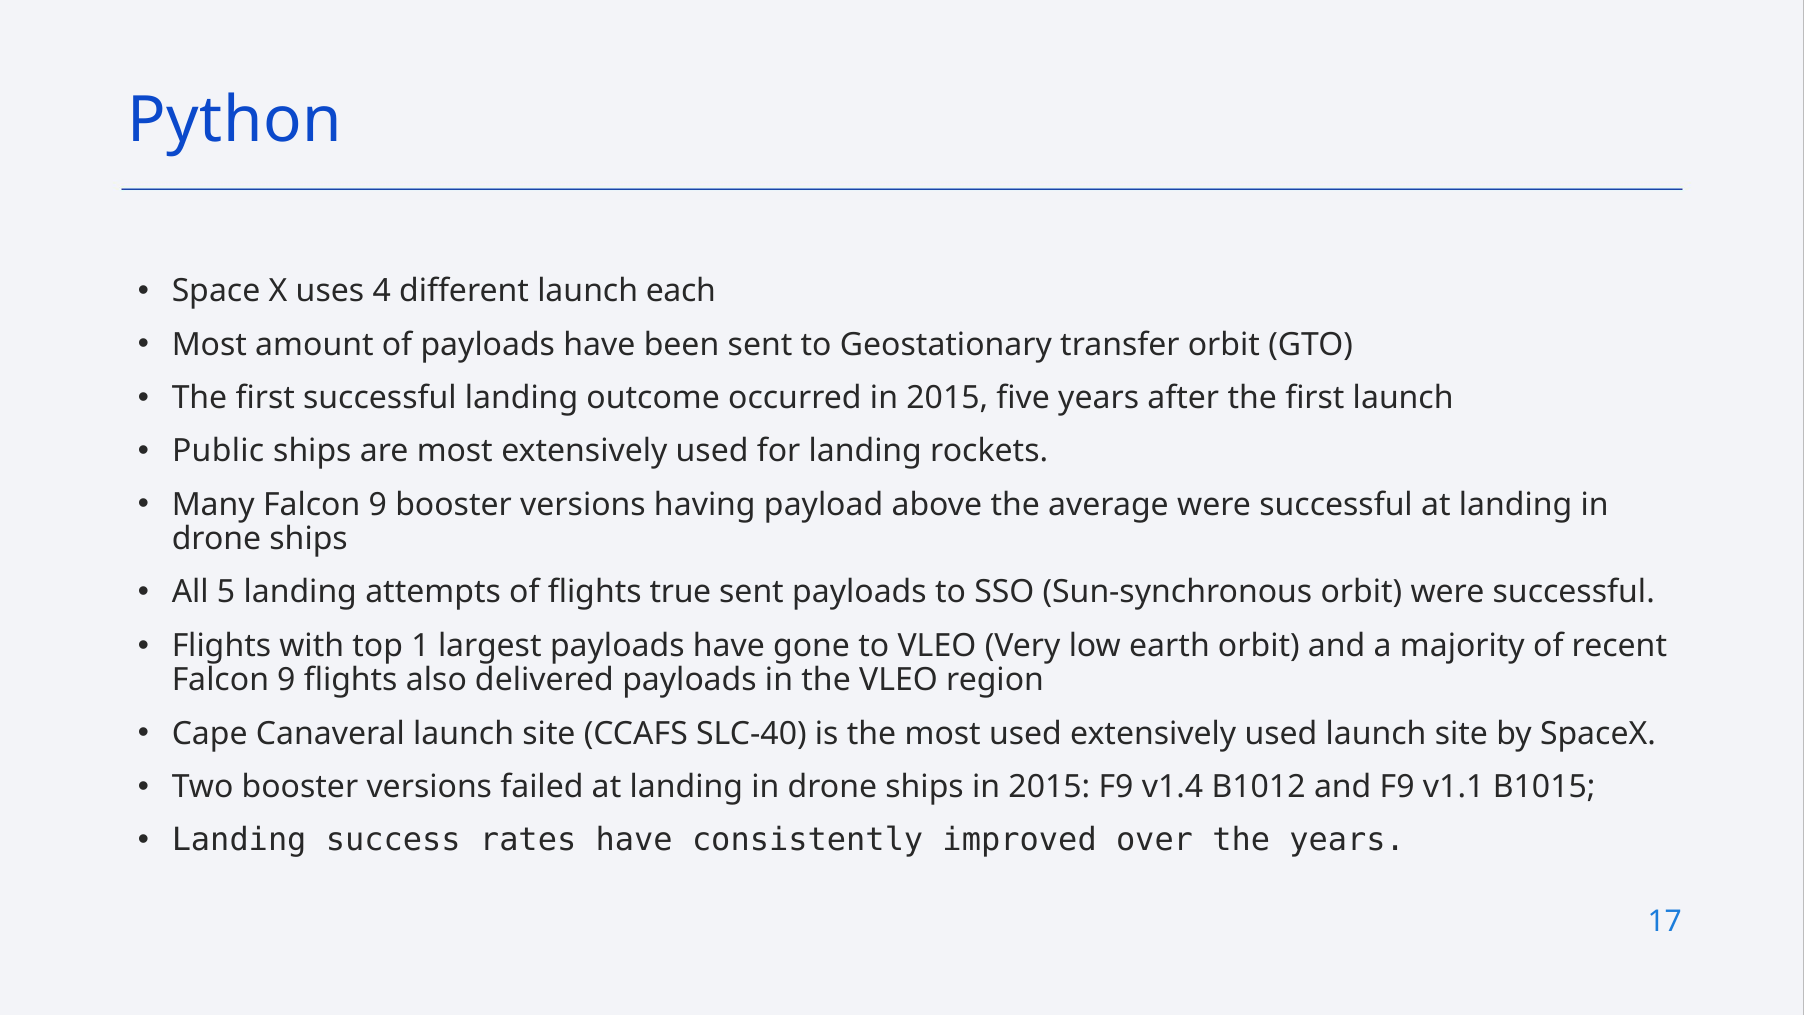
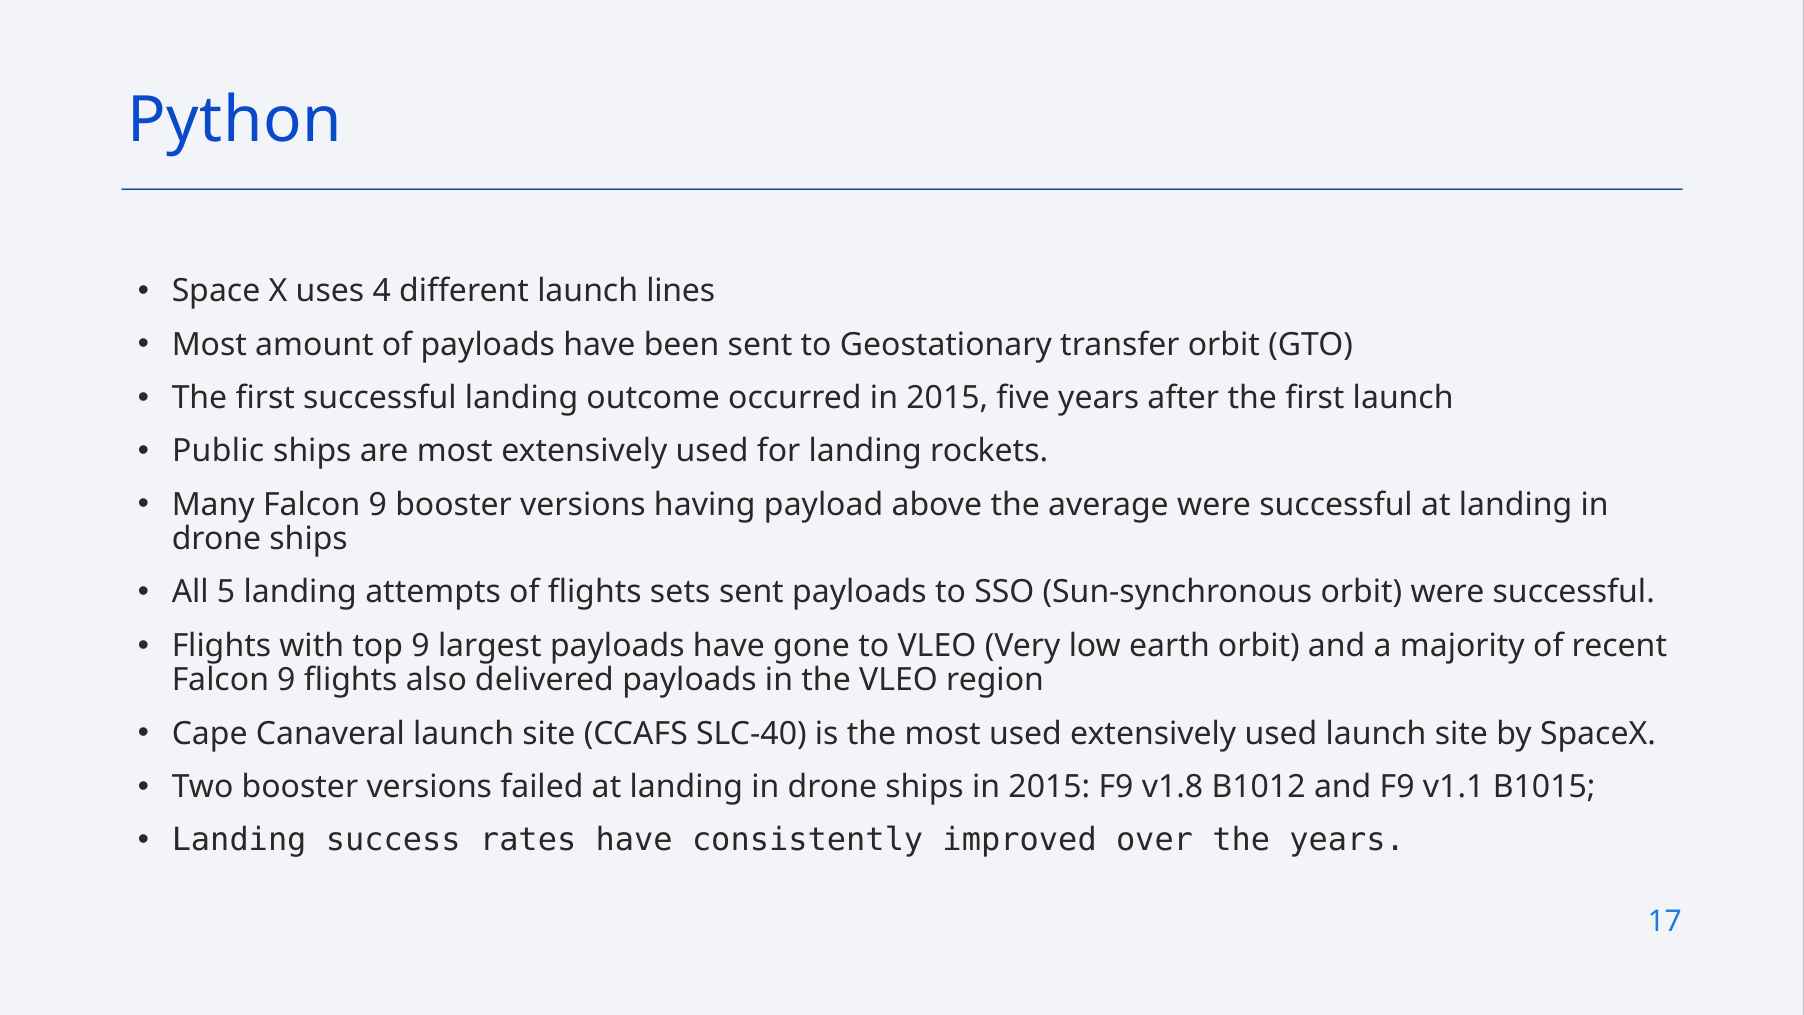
each: each -> lines
true: true -> sets
top 1: 1 -> 9
v1.4: v1.4 -> v1.8
